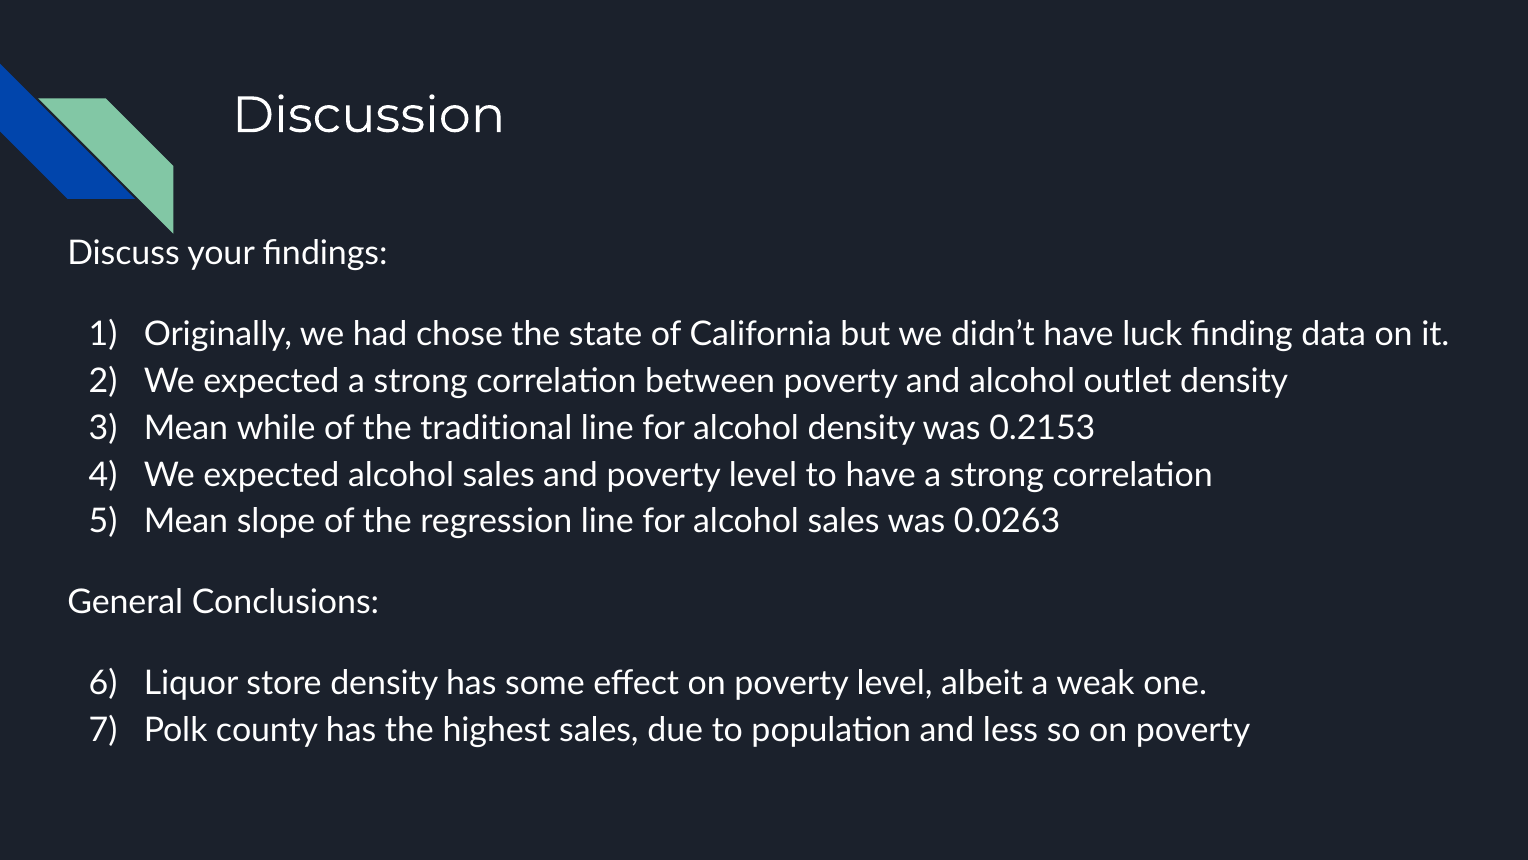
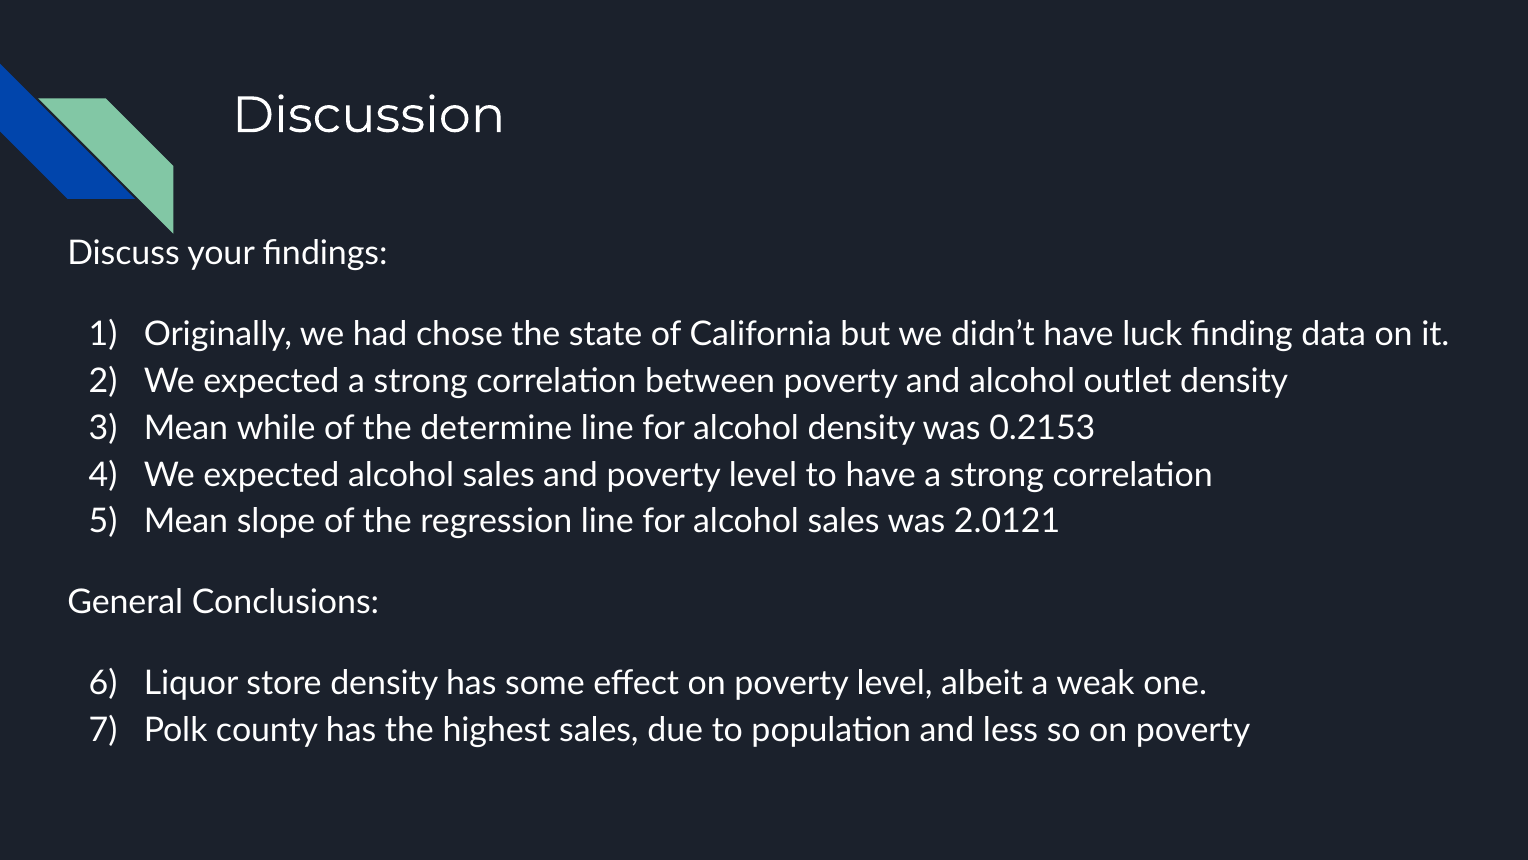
traditional: traditional -> determine
0.0263: 0.0263 -> 2.0121
